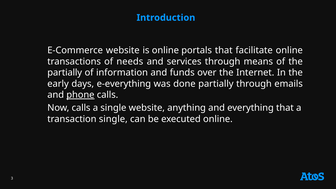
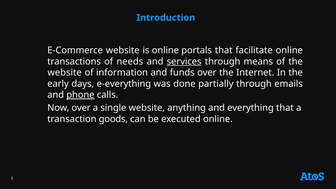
services underline: none -> present
partially at (65, 73): partially -> website
Now calls: calls -> over
transaction single: single -> goods
